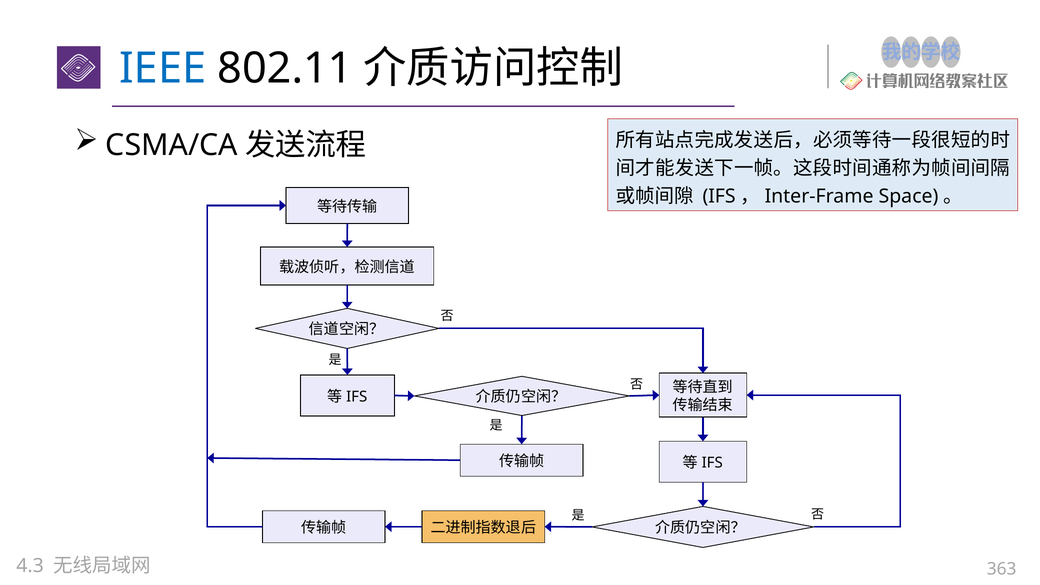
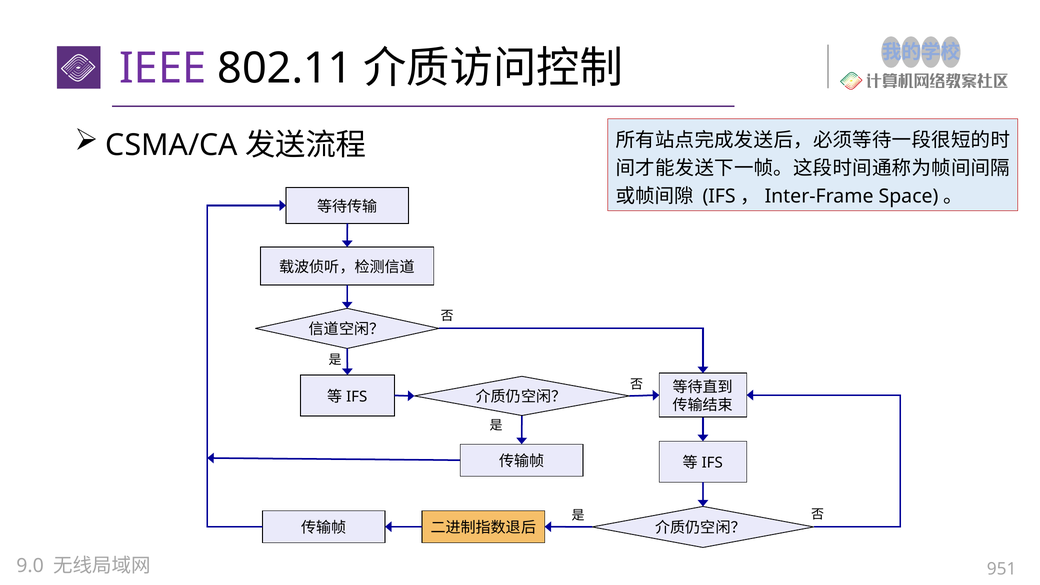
IEEE colour: blue -> purple
4.3: 4.3 -> 9.0
363: 363 -> 951
